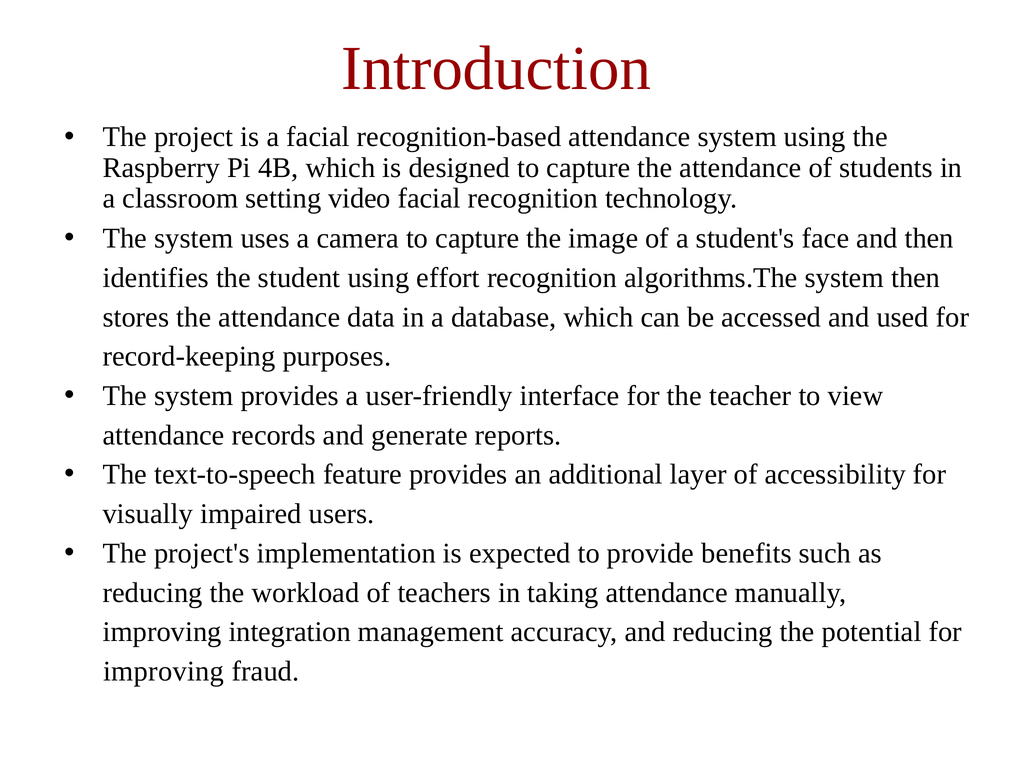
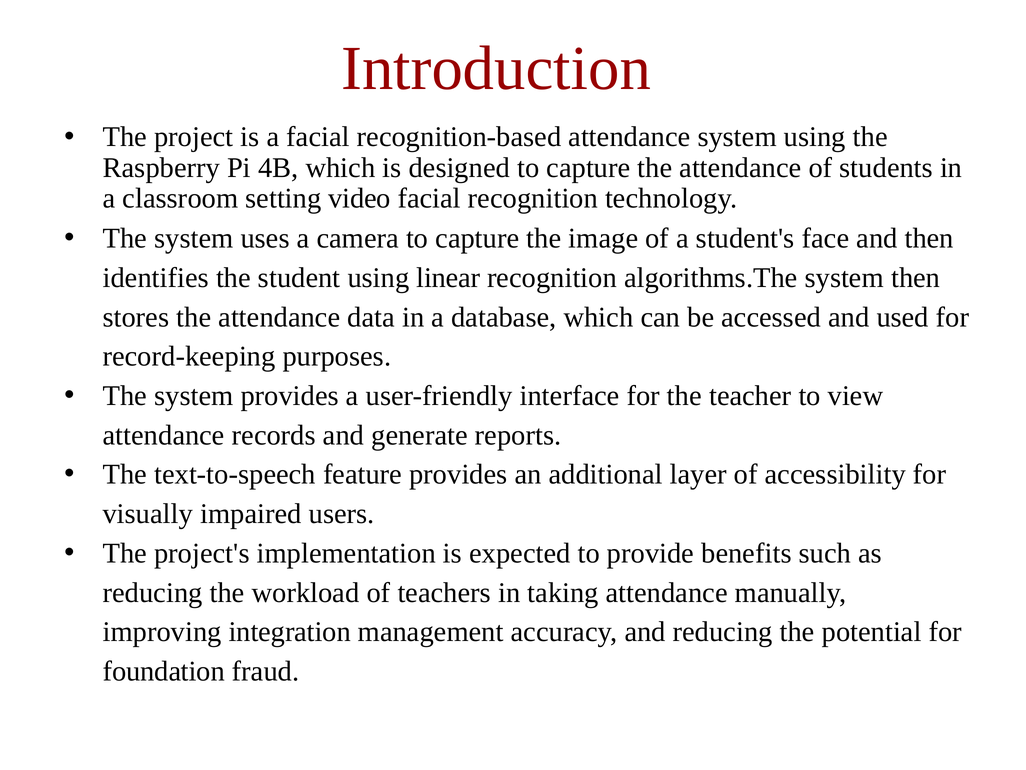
effort: effort -> linear
improving at (164, 671): improving -> foundation
